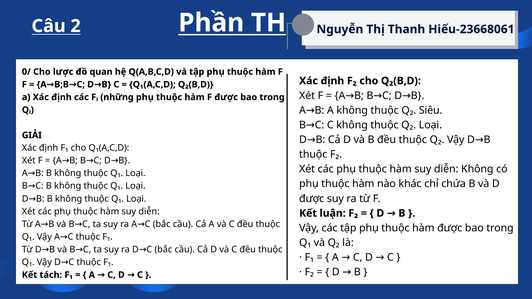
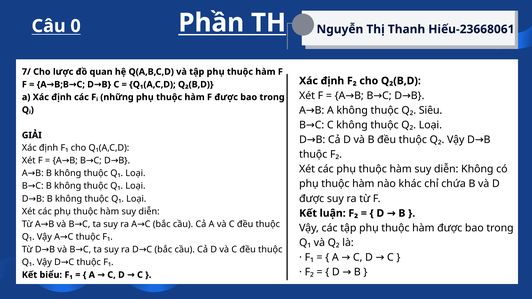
2: 2 -> 0
0/: 0/ -> 7/
tách: tách -> biểu
